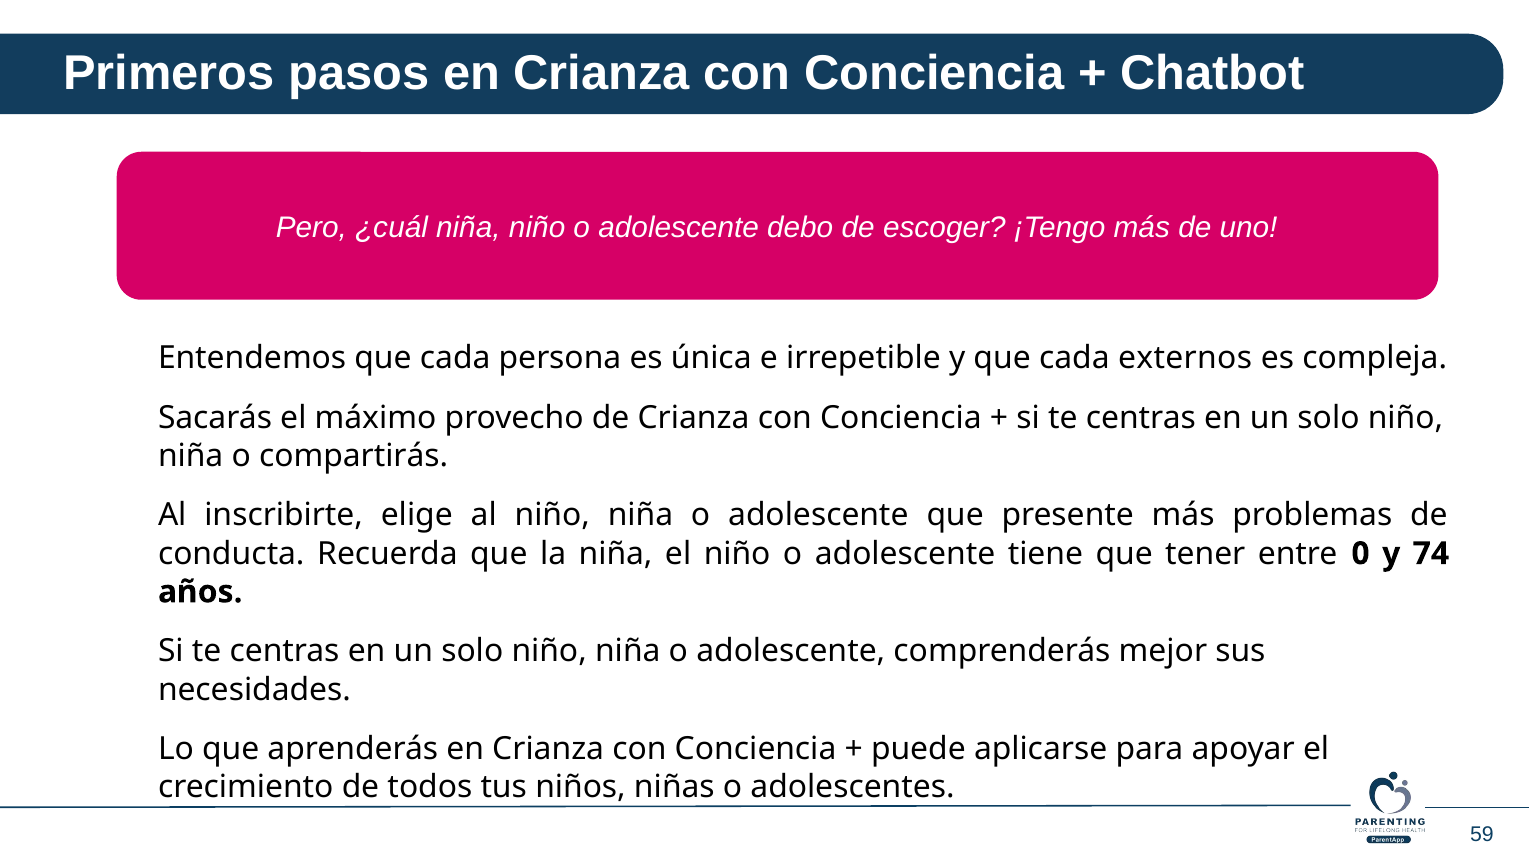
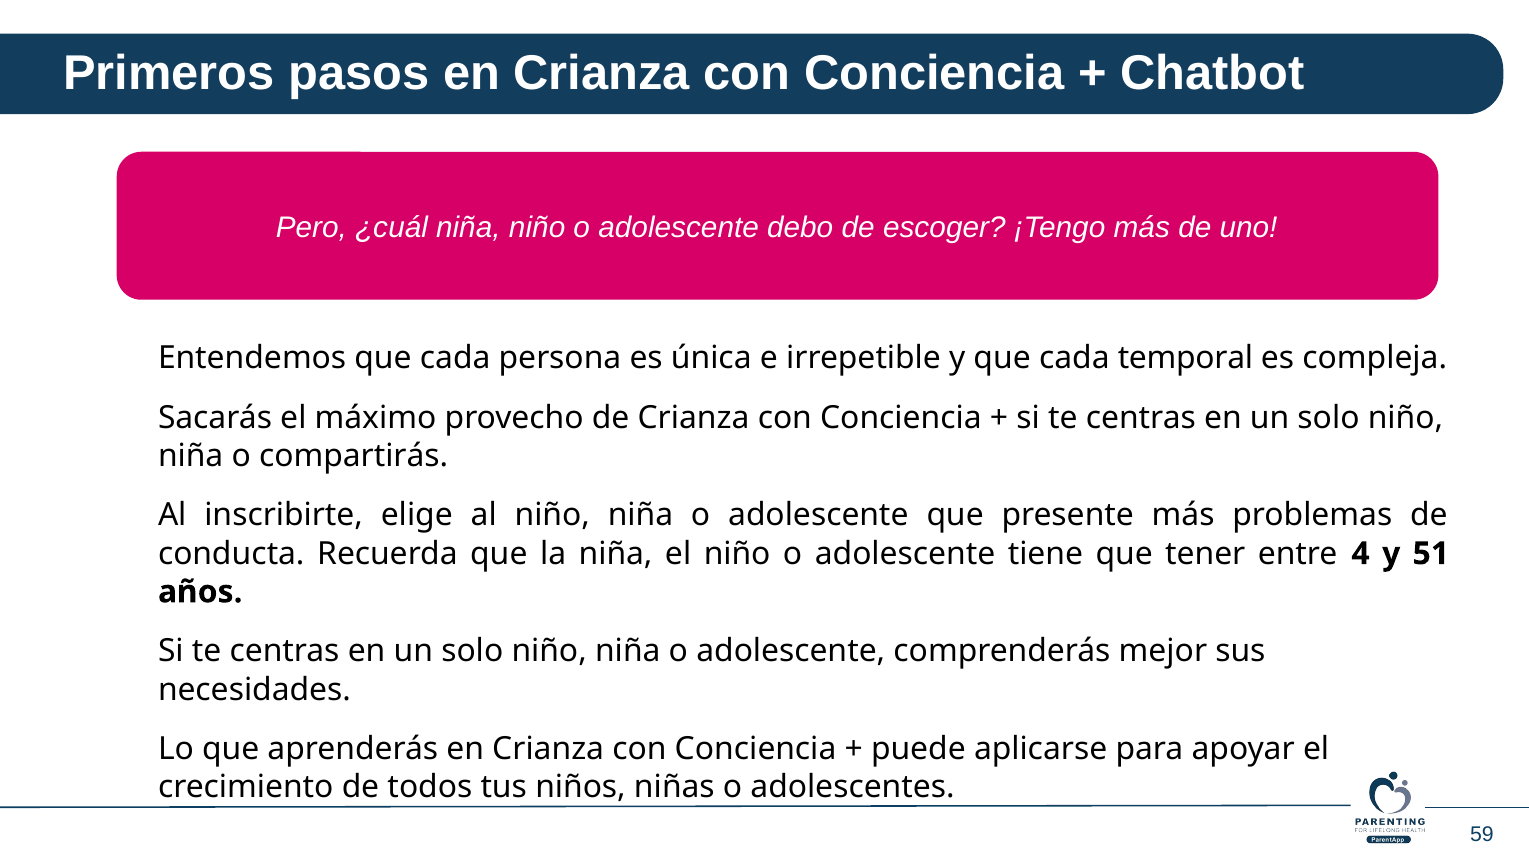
externos: externos -> temporal
0: 0 -> 4
74: 74 -> 51
